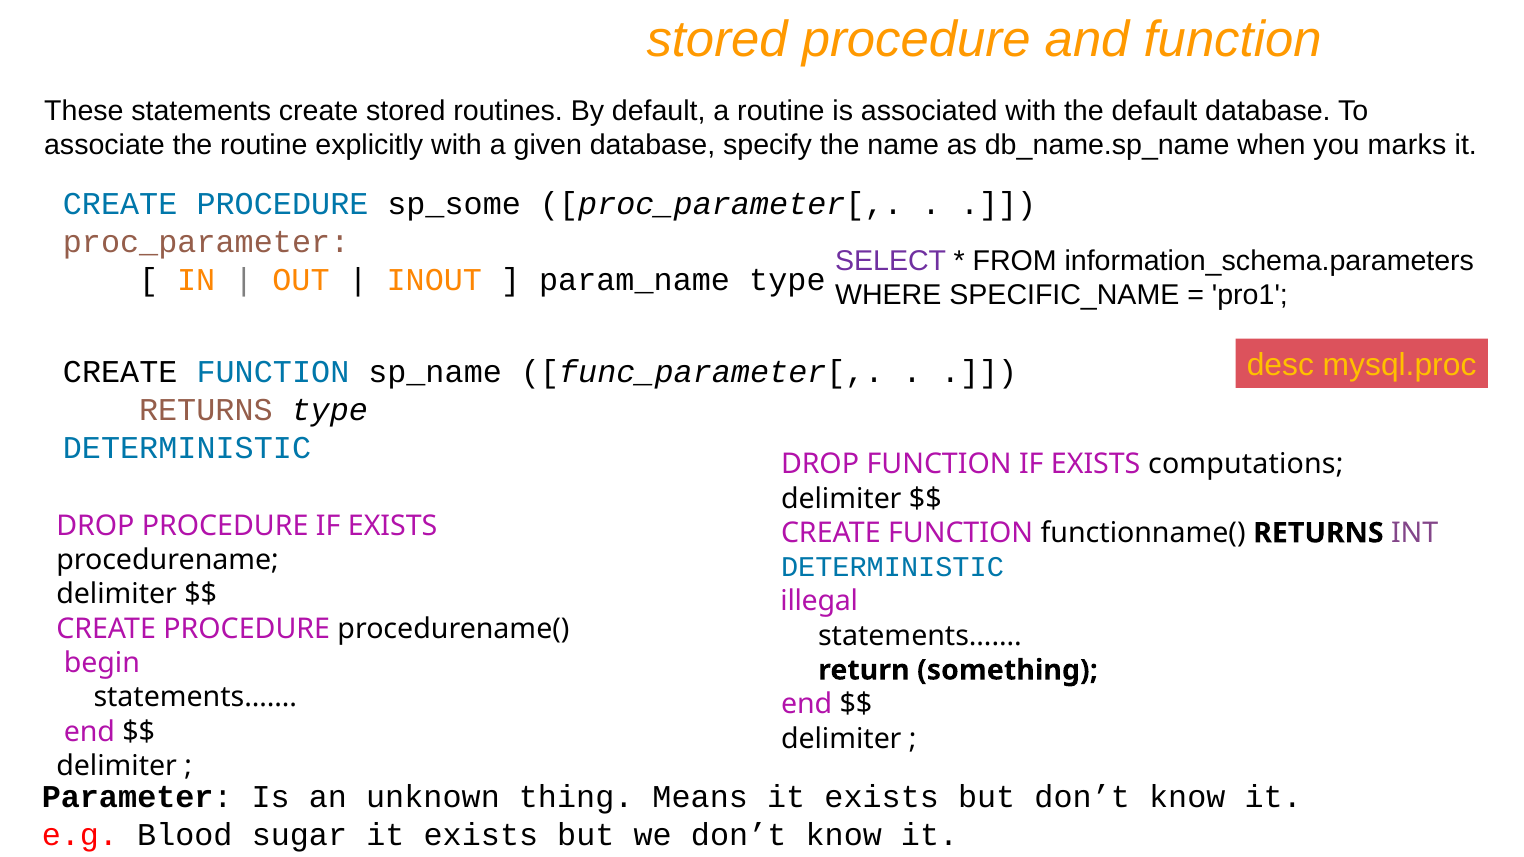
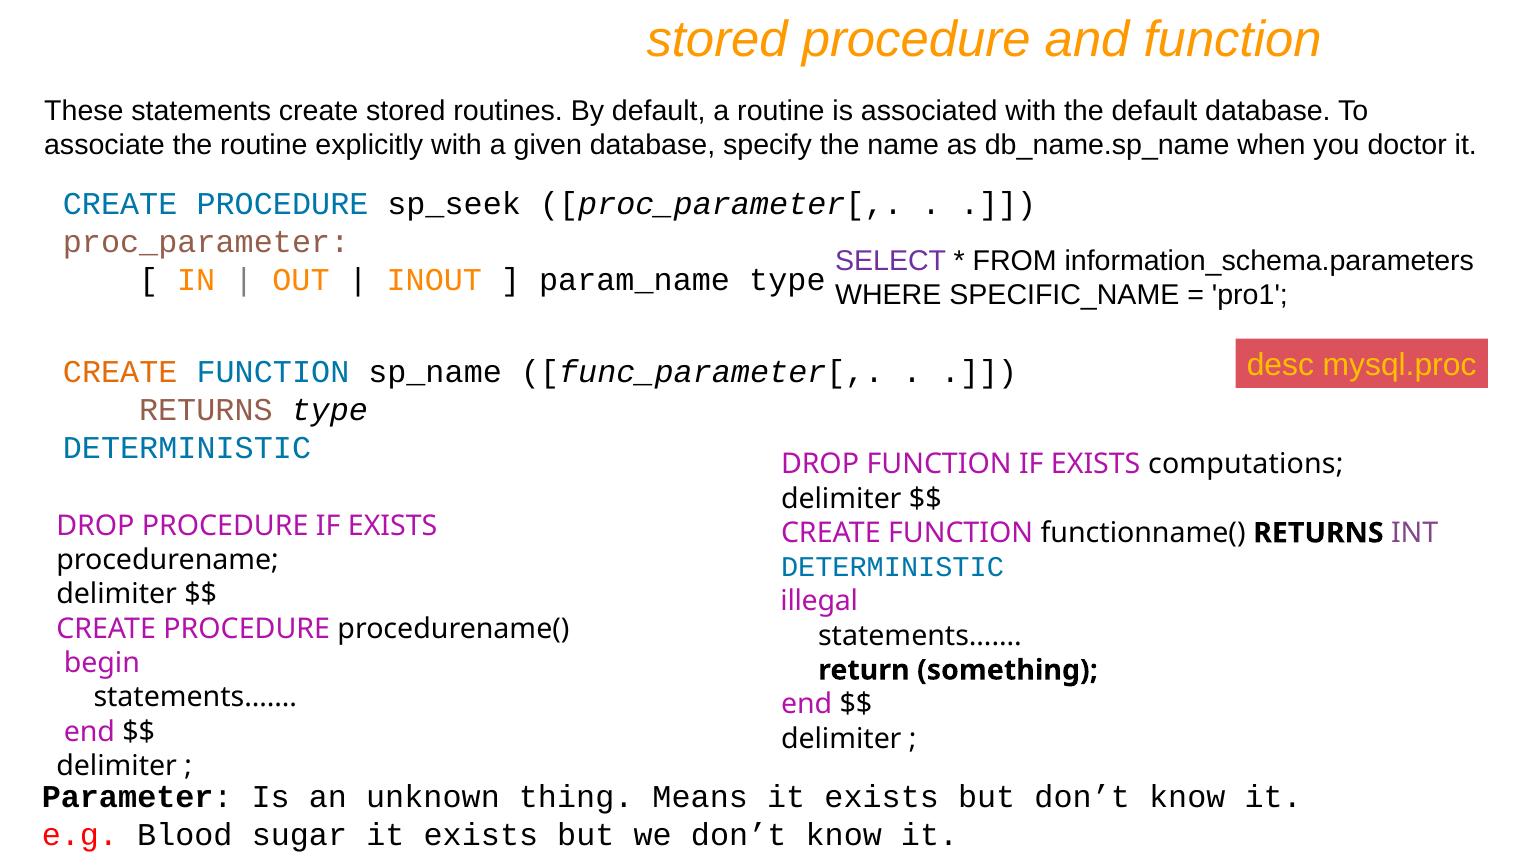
marks: marks -> doctor
sp_some: sp_some -> sp_seek
CREATE at (120, 372) colour: black -> orange
